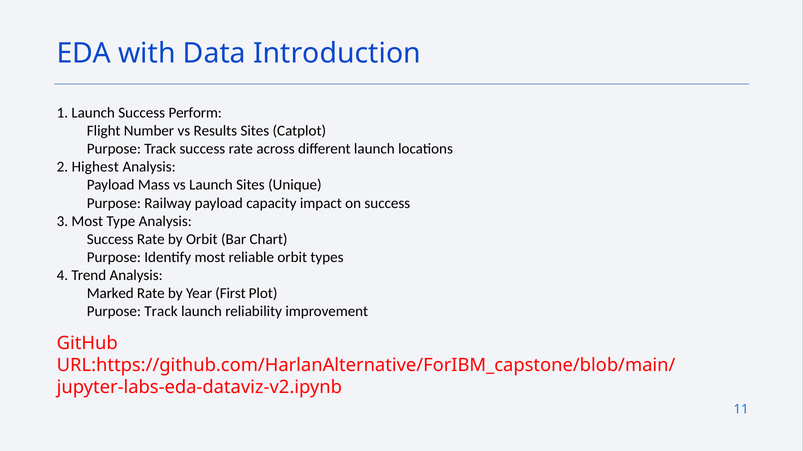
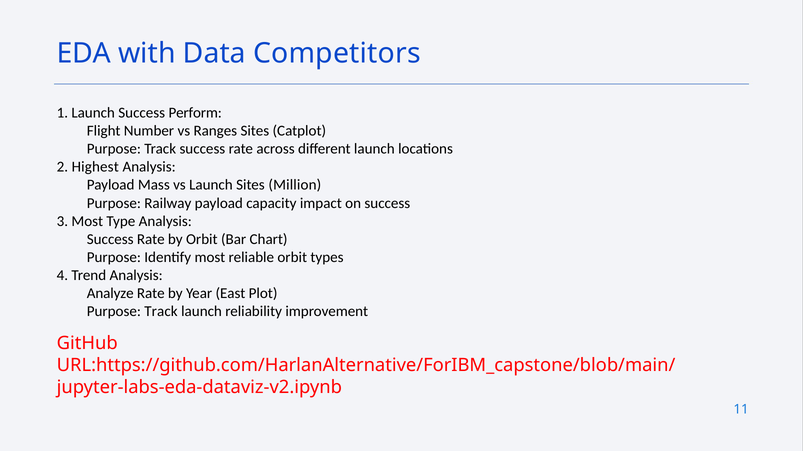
Introduction: Introduction -> Competitors
Results: Results -> Ranges
Unique: Unique -> Million
Marked: Marked -> Analyze
First: First -> East
